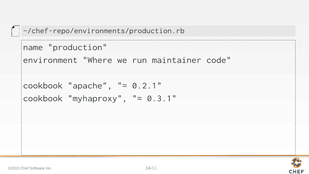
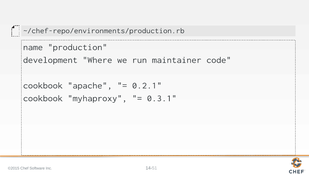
environment: environment -> development
